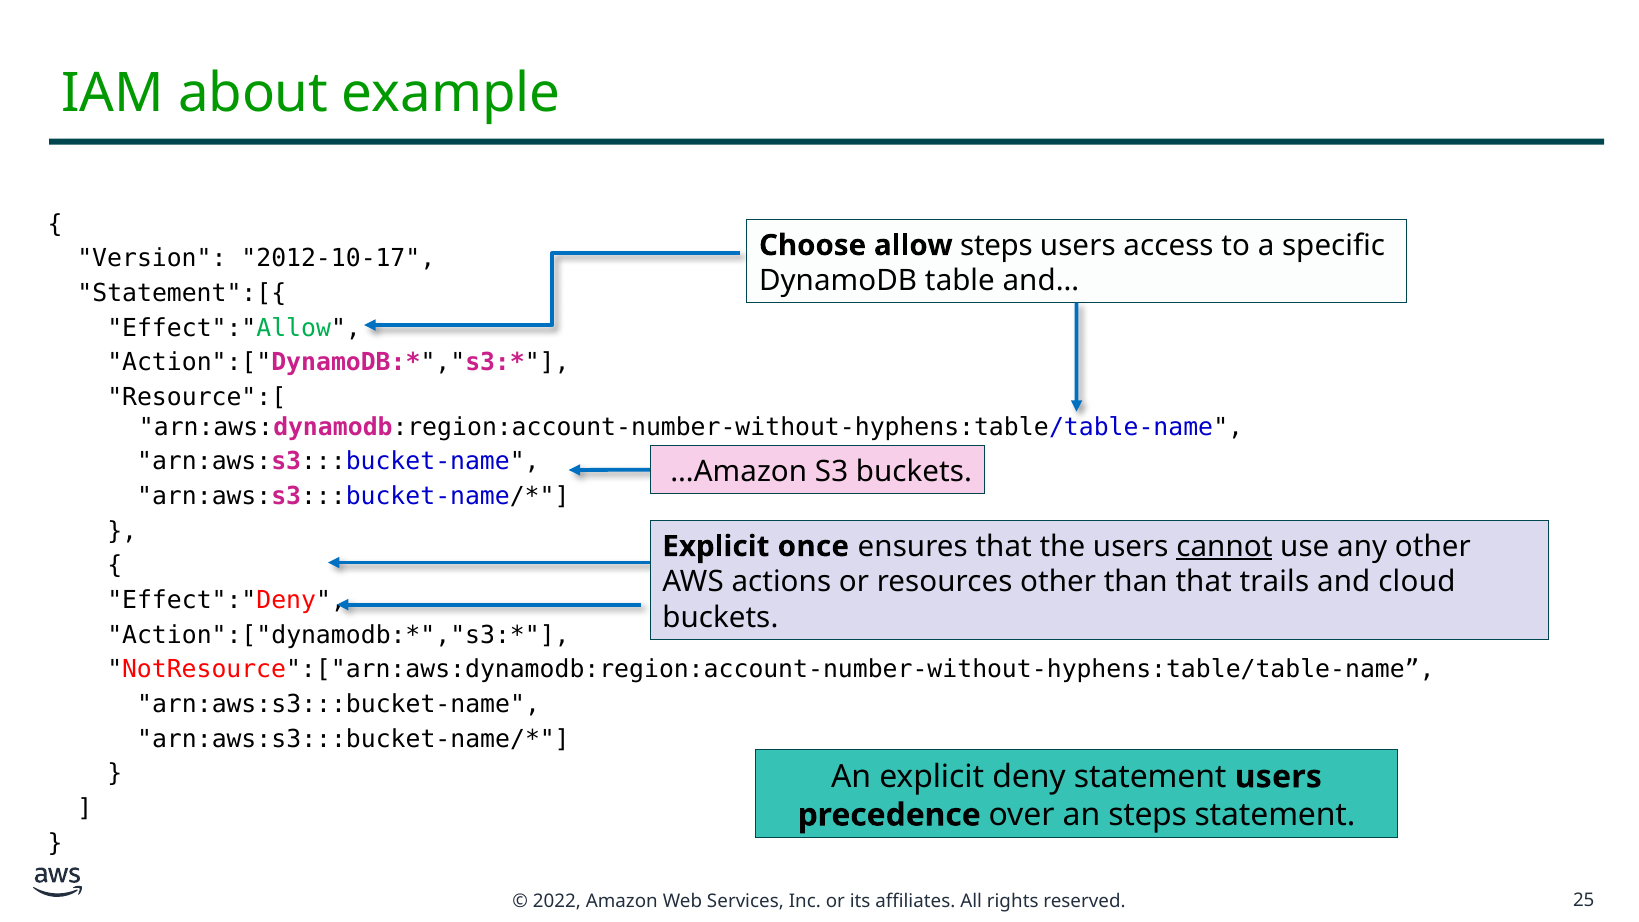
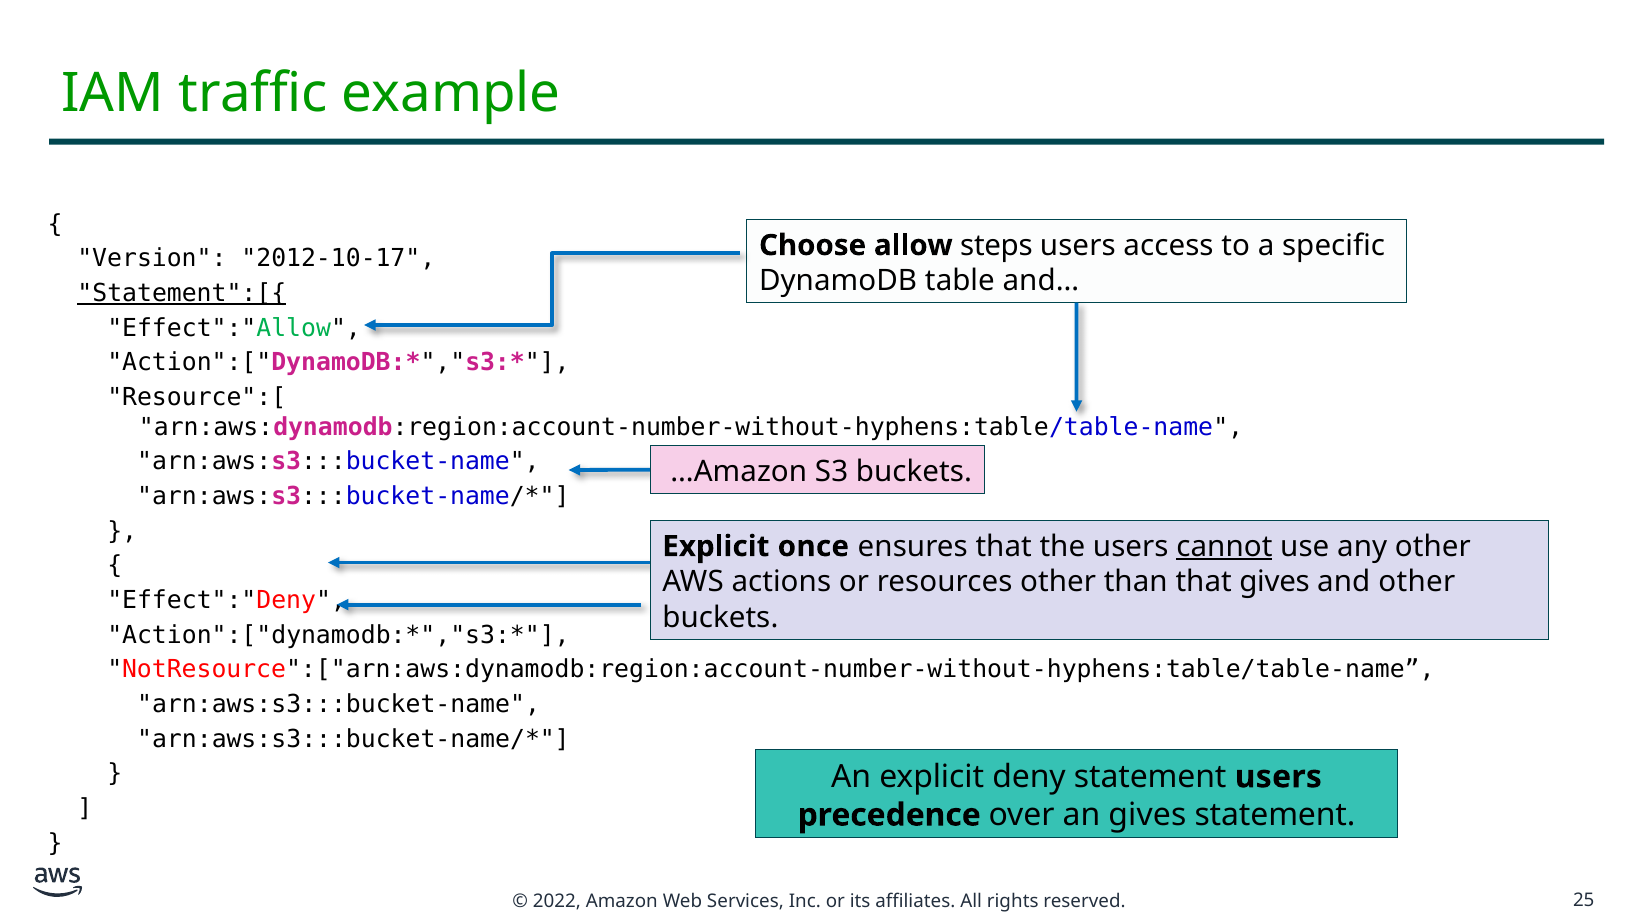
about: about -> traffic
Statement":[{ underline: none -> present
that trails: trails -> gives
and cloud: cloud -> other
an steps: steps -> gives
